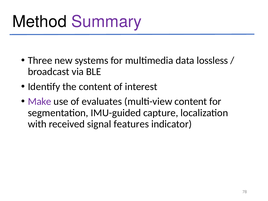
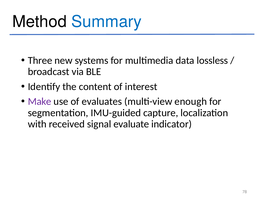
Summary colour: purple -> blue
multi-view content: content -> enough
features: features -> evaluate
